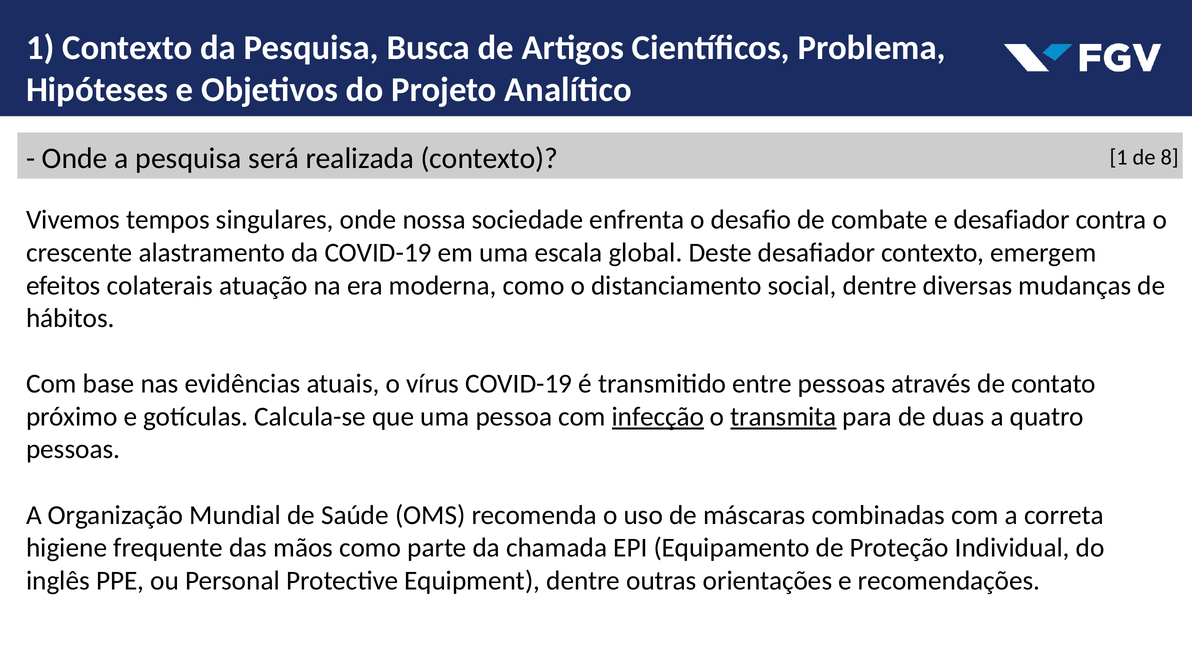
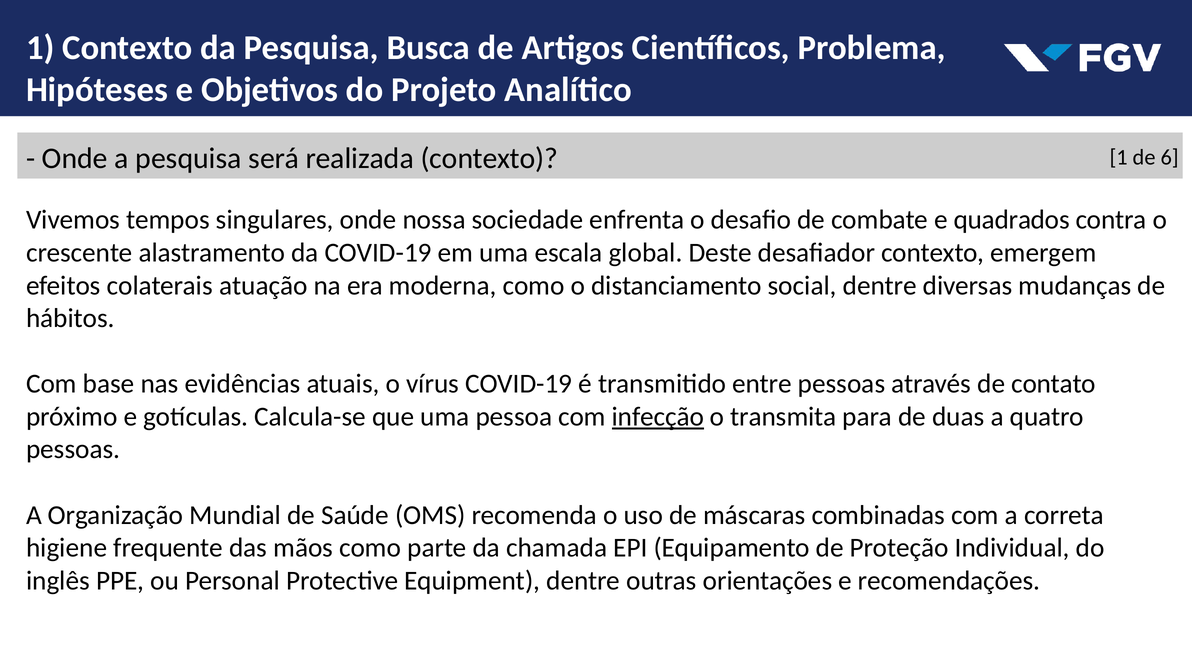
8: 8 -> 6
e desafiador: desafiador -> quadrados
transmita underline: present -> none
